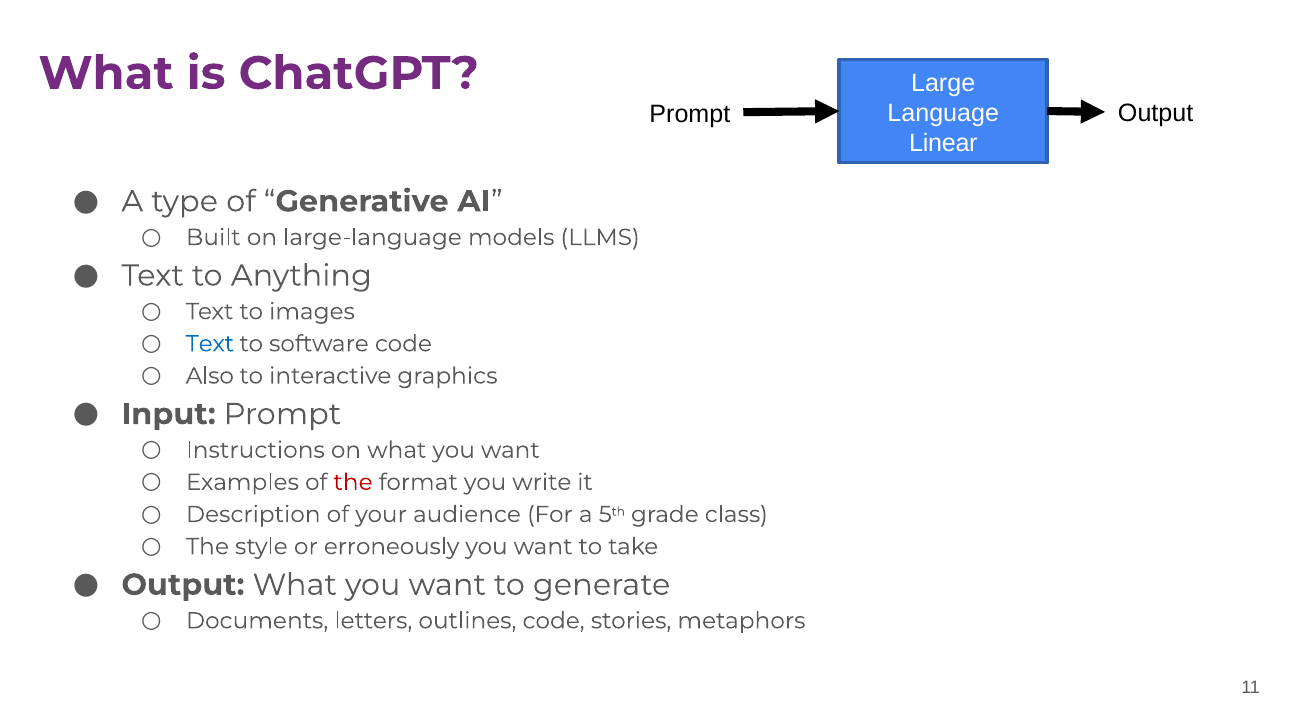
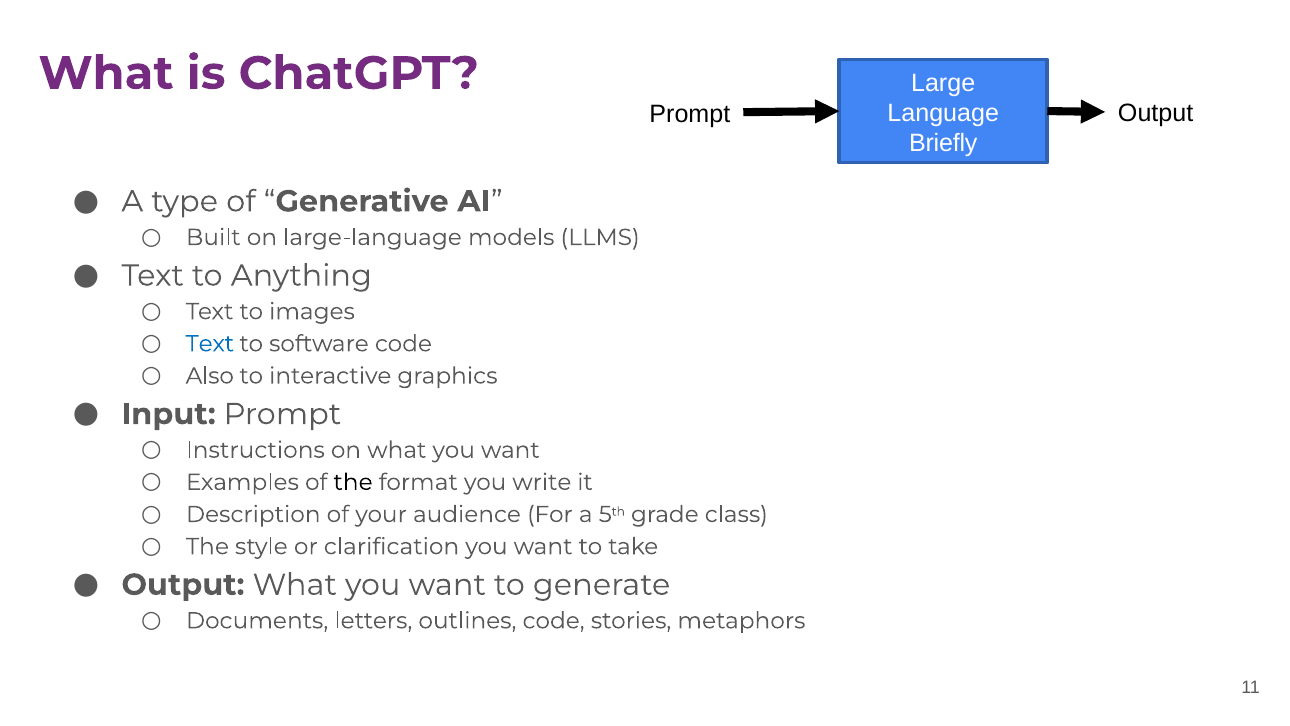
Linear: Linear -> Briefly
the at (353, 482) colour: red -> black
erroneously: erroneously -> clarification
